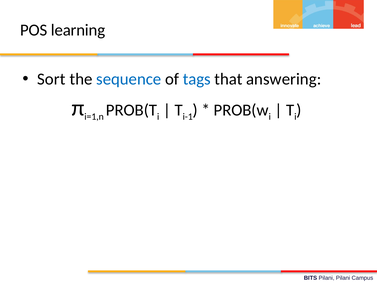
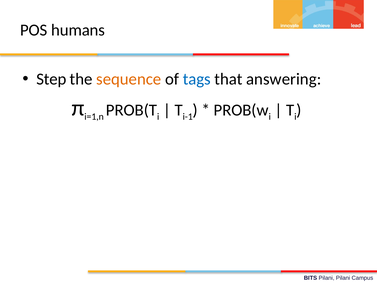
learning: learning -> humans
Sort: Sort -> Step
sequence colour: blue -> orange
